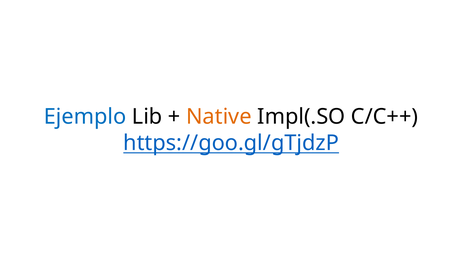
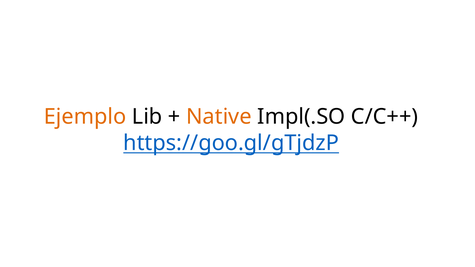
Ejemplo colour: blue -> orange
